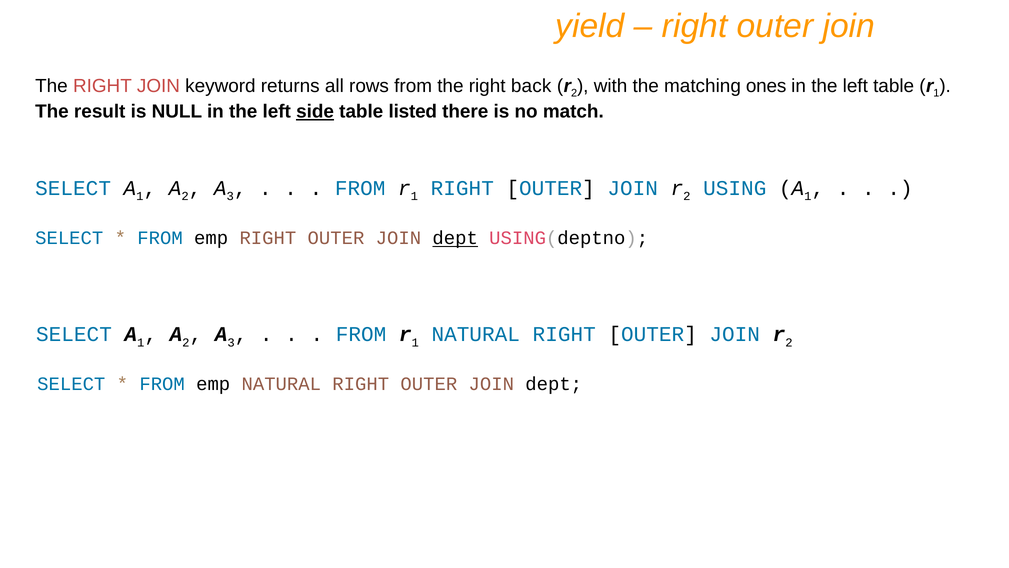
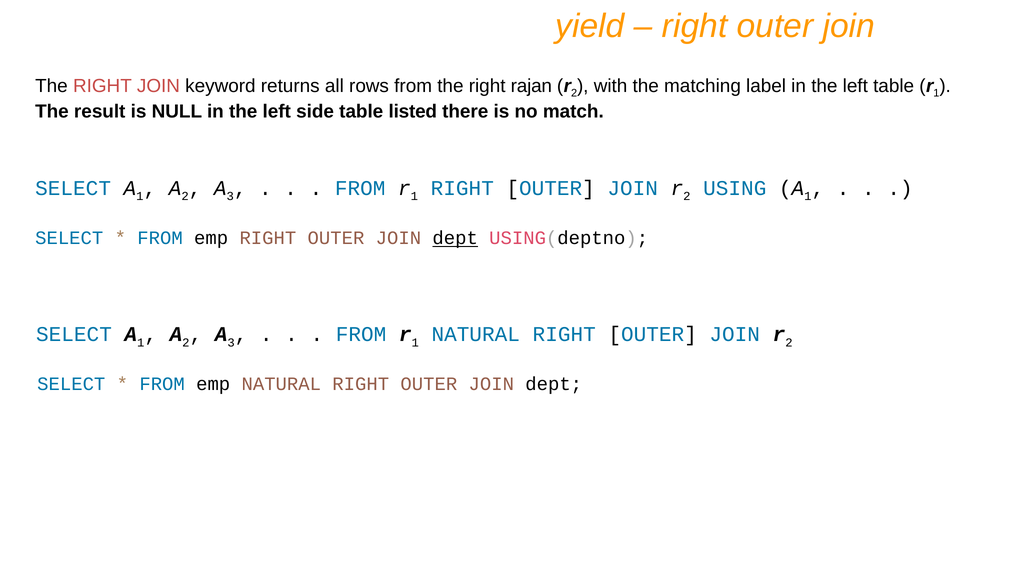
back: back -> rajan
ones: ones -> label
side underline: present -> none
